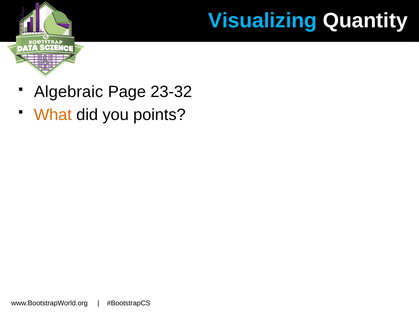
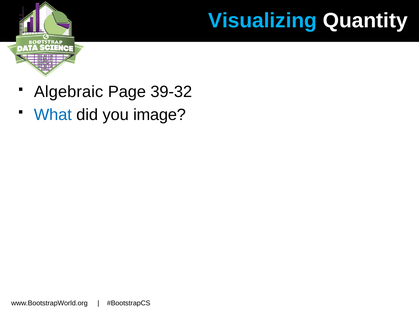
23-32: 23-32 -> 39-32
What colour: orange -> blue
points: points -> image
